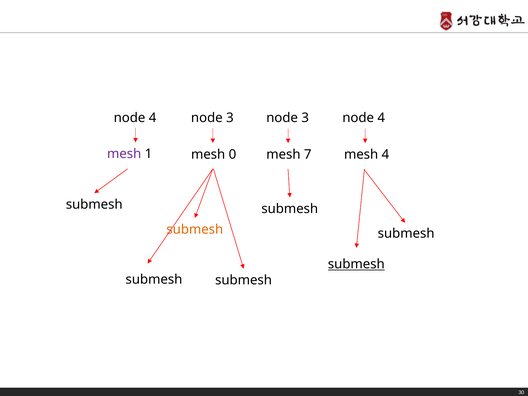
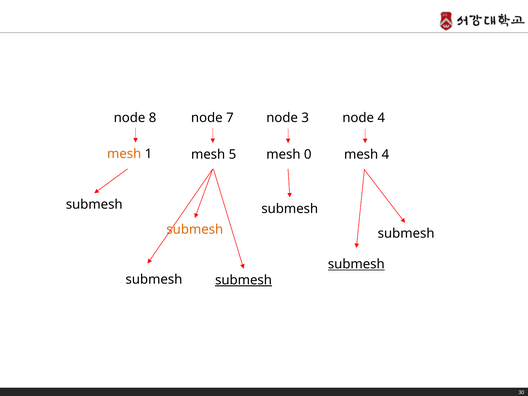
4 at (153, 118): 4 -> 8
3 at (230, 118): 3 -> 7
mesh at (124, 154) colour: purple -> orange
0: 0 -> 5
7: 7 -> 0
submesh at (244, 280) underline: none -> present
